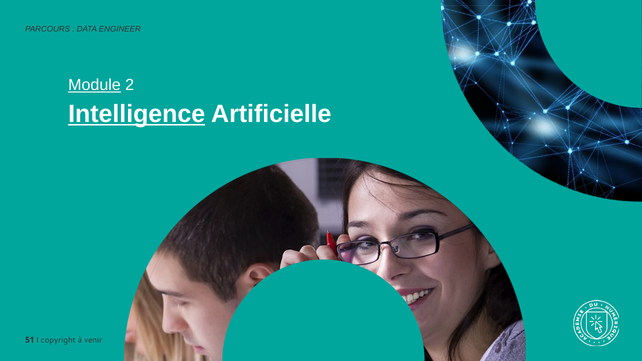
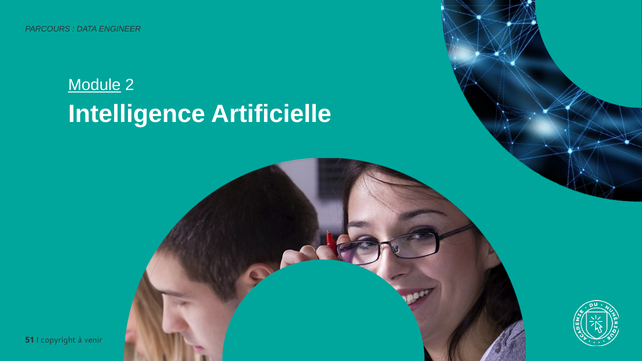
Intelligence underline: present -> none
